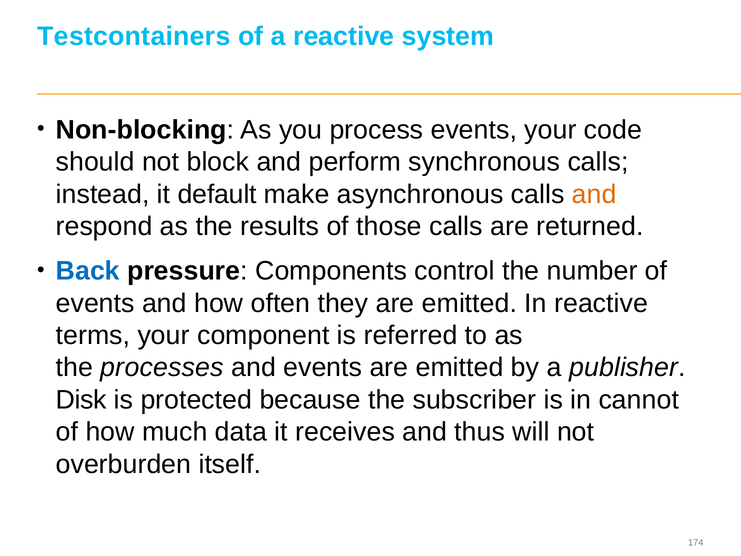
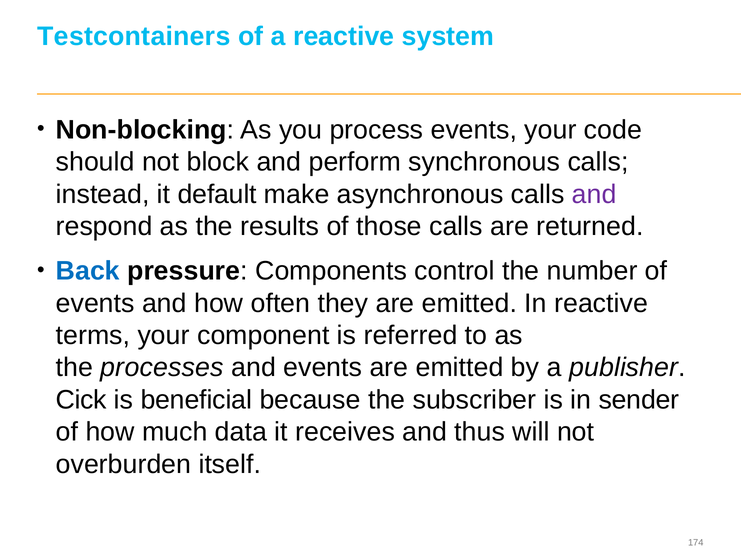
and at (594, 194) colour: orange -> purple
Disk: Disk -> Cick
protected: protected -> beneficial
cannot: cannot -> sender
